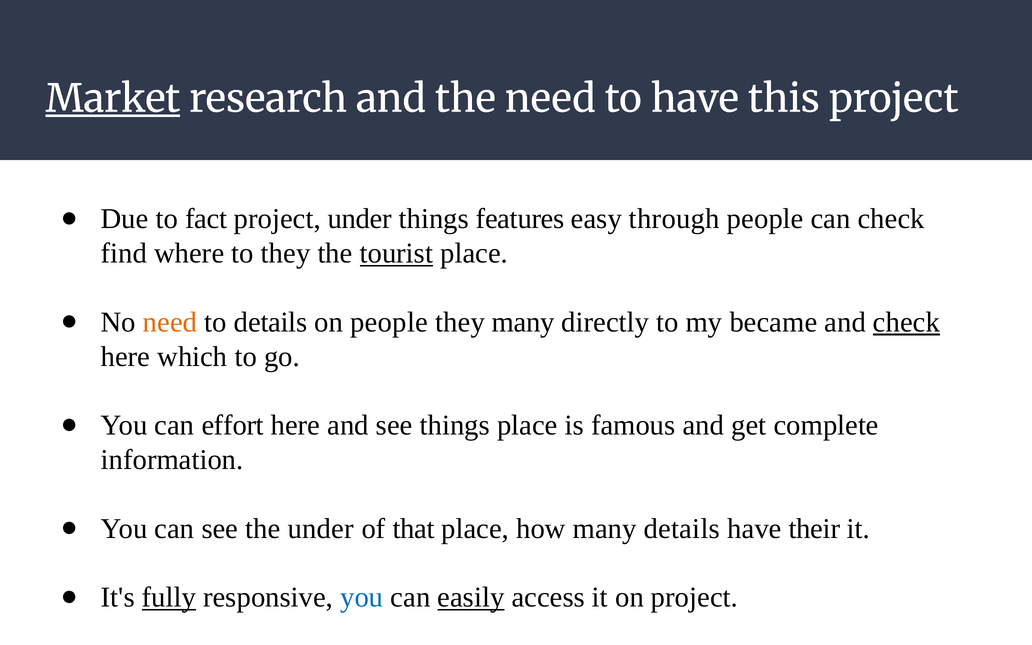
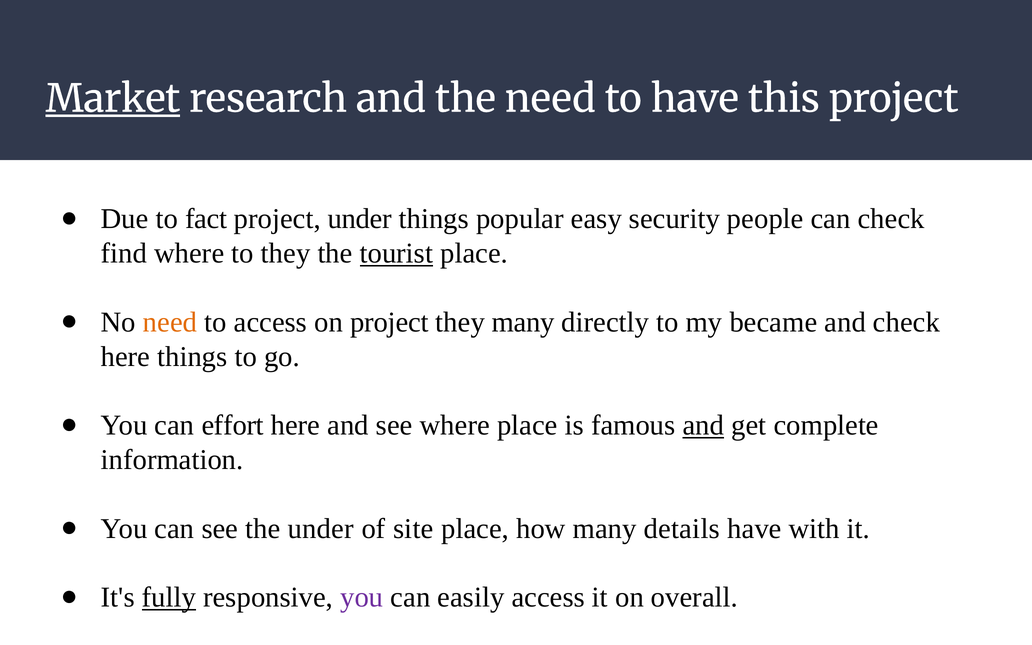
features: features -> popular
through: through -> security
to details: details -> access
on people: people -> project
check at (906, 322) underline: present -> none
here which: which -> things
see things: things -> where
and at (703, 425) underline: none -> present
that: that -> site
their: their -> with
you at (362, 598) colour: blue -> purple
easily underline: present -> none
on project: project -> overall
